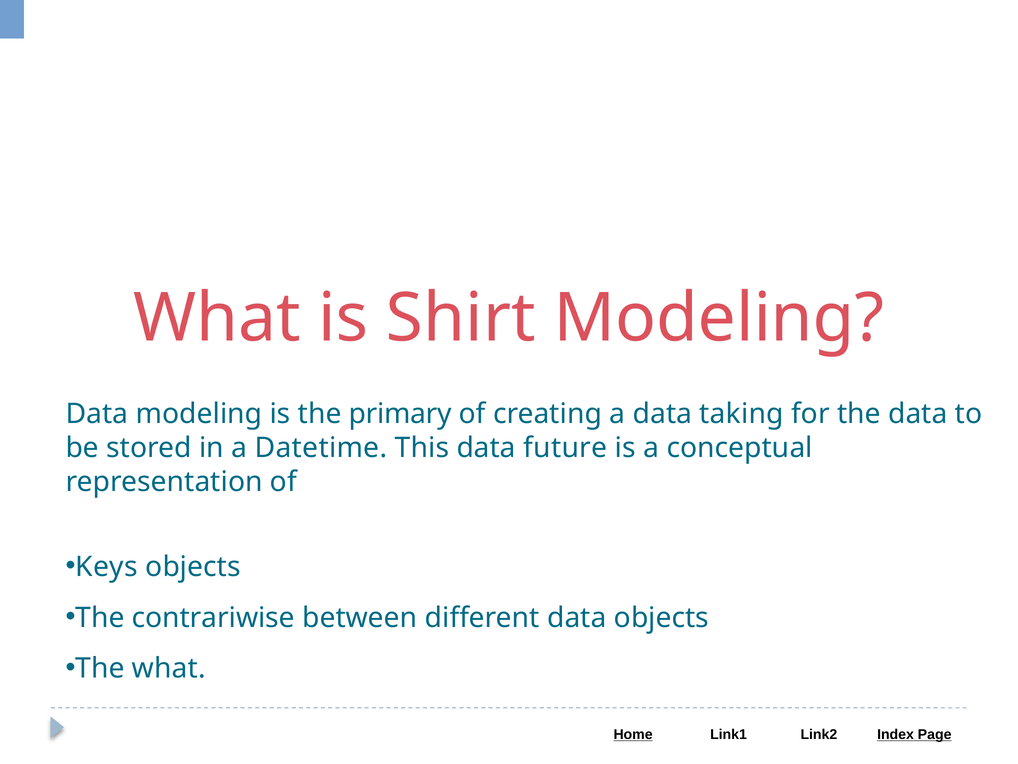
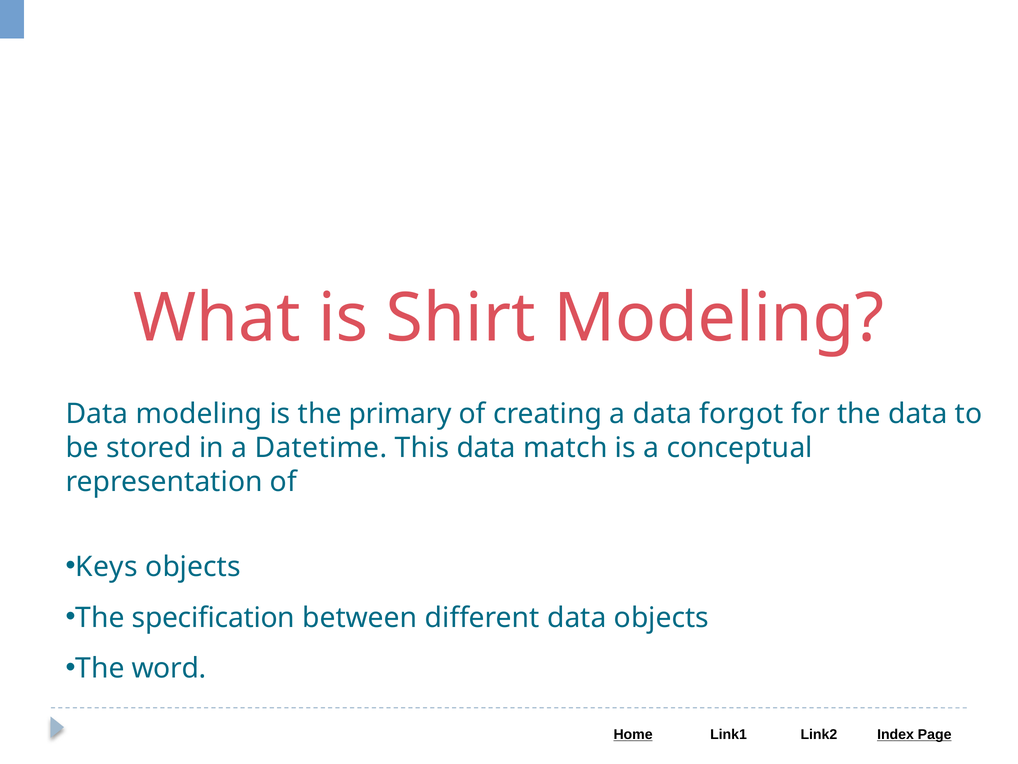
taking: taking -> forgot
future: future -> match
contrariwise: contrariwise -> specification
The what: what -> word
